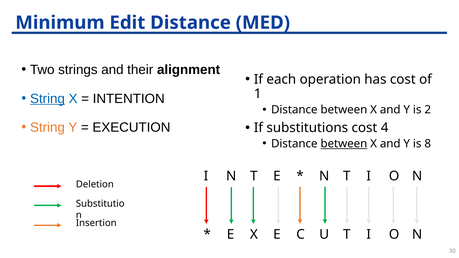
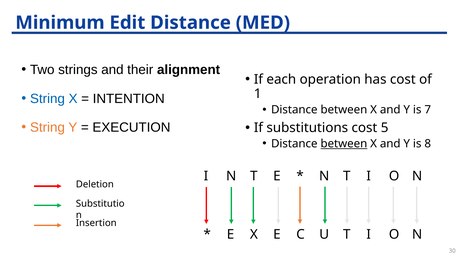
String at (47, 99) underline: present -> none
2: 2 -> 7
4: 4 -> 5
